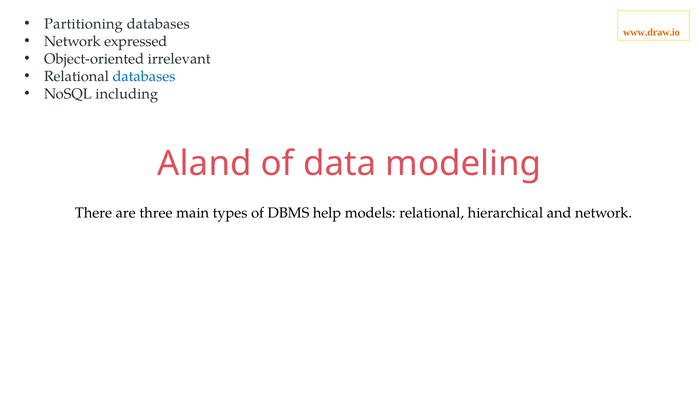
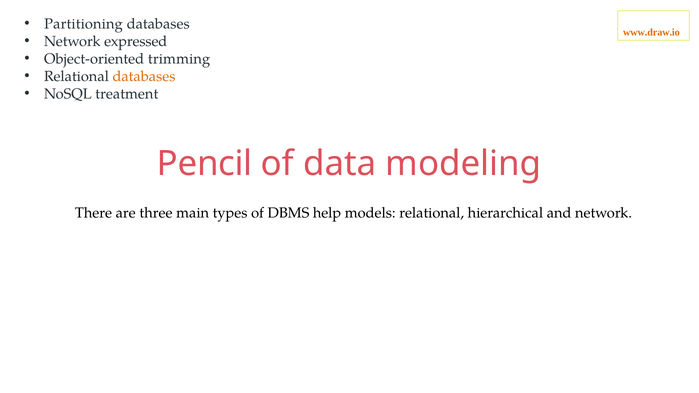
irrelevant: irrelevant -> trimming
databases at (144, 76) colour: blue -> orange
including: including -> treatment
Aland: Aland -> Pencil
